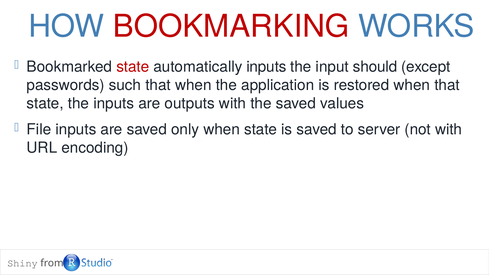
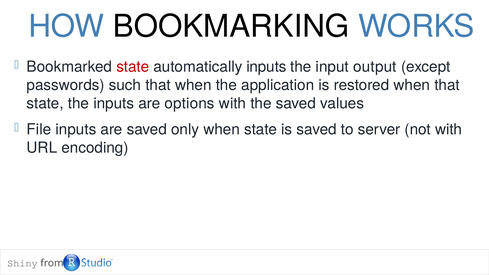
BOOKMARKING colour: red -> black
should: should -> output
outputs: outputs -> options
